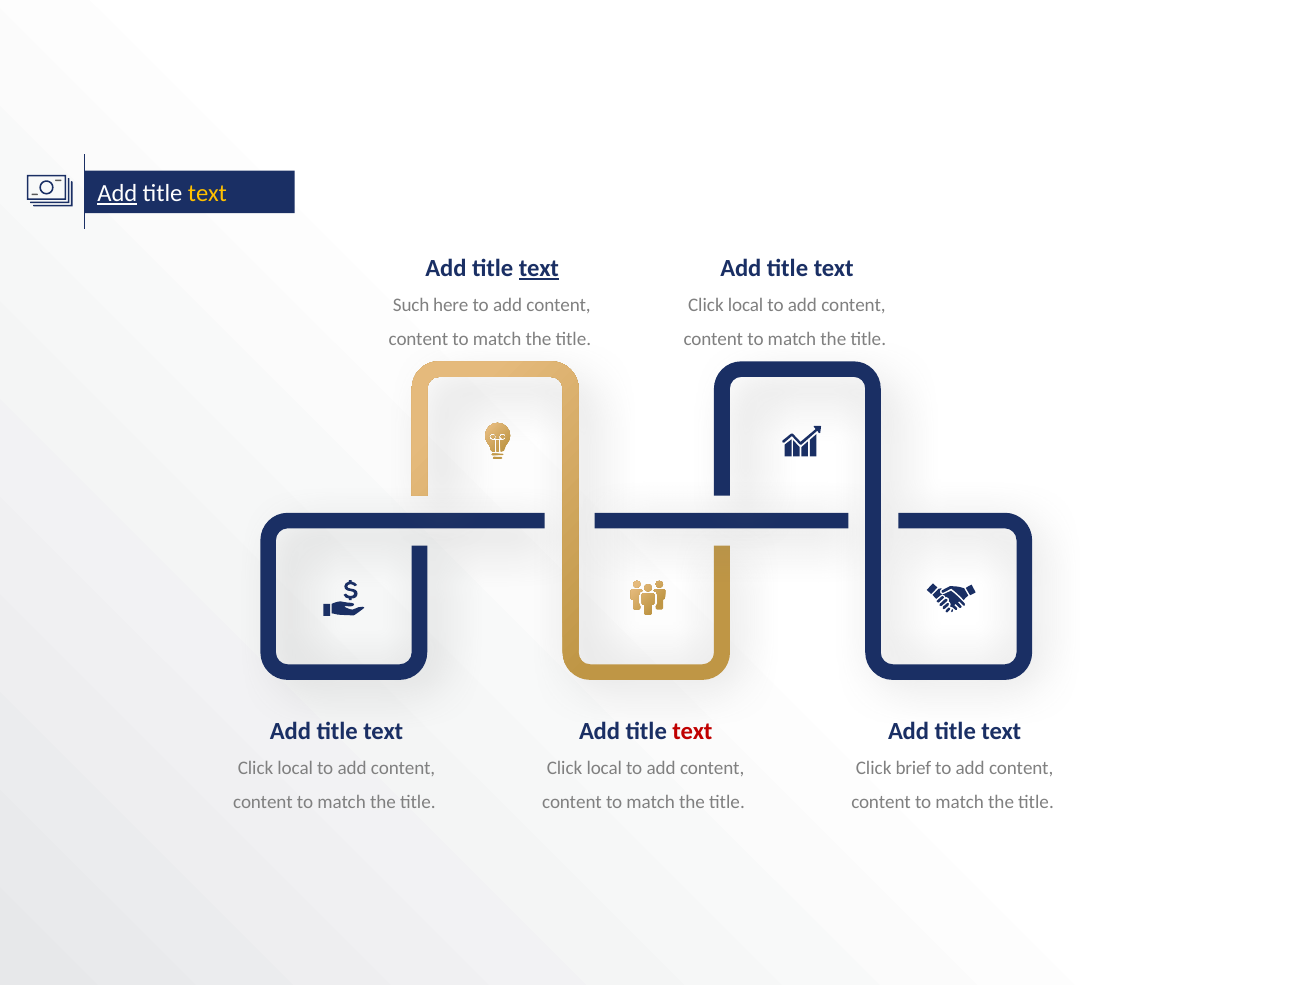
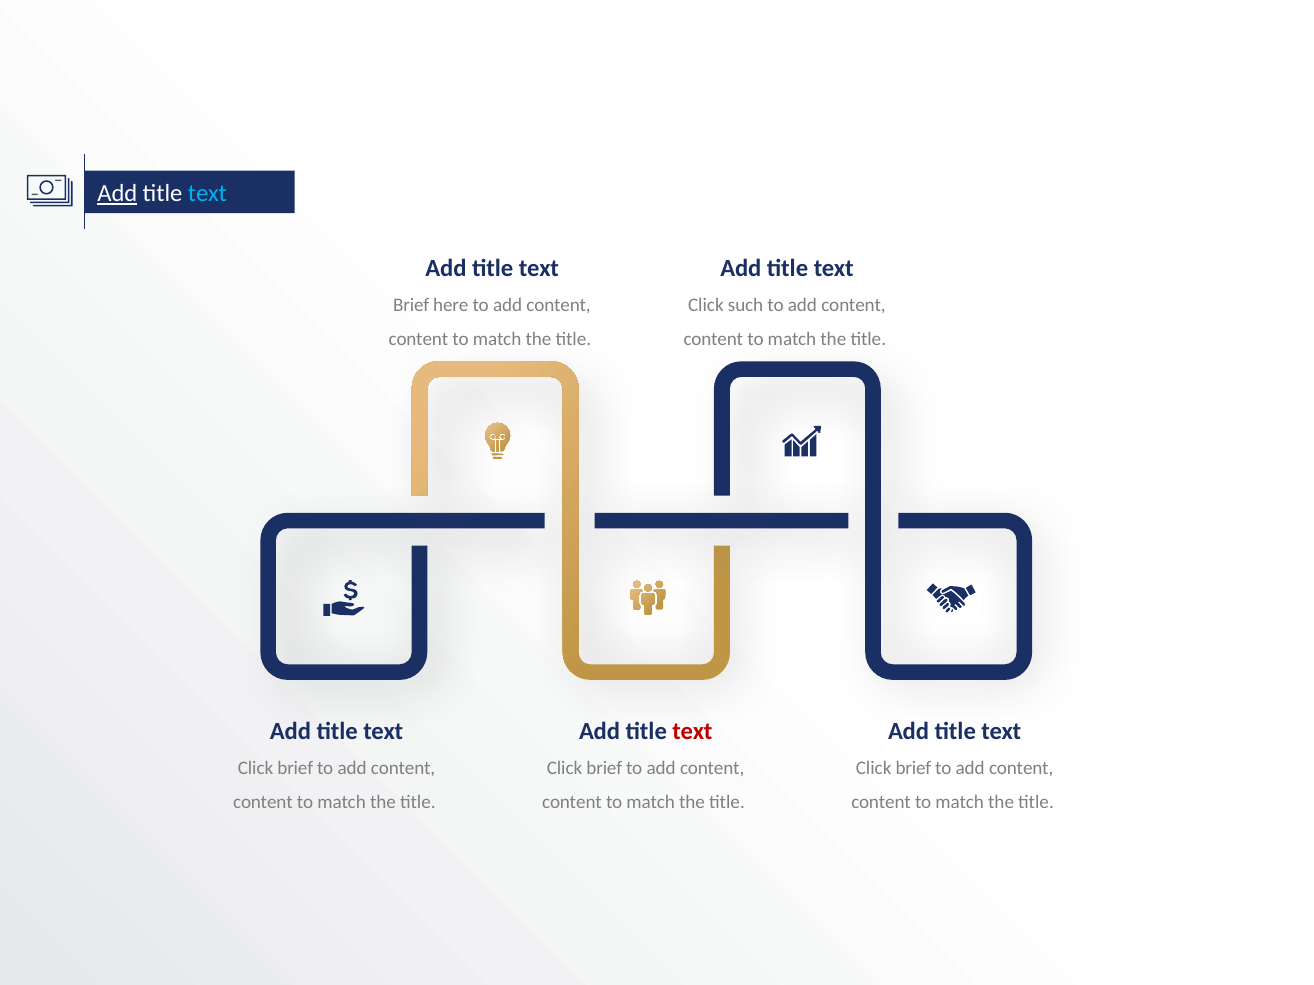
text at (207, 194) colour: yellow -> light blue
text at (539, 269) underline: present -> none
Such at (411, 305): Such -> Brief
local at (746, 305): local -> such
local at (295, 768): local -> brief
local at (604, 768): local -> brief
